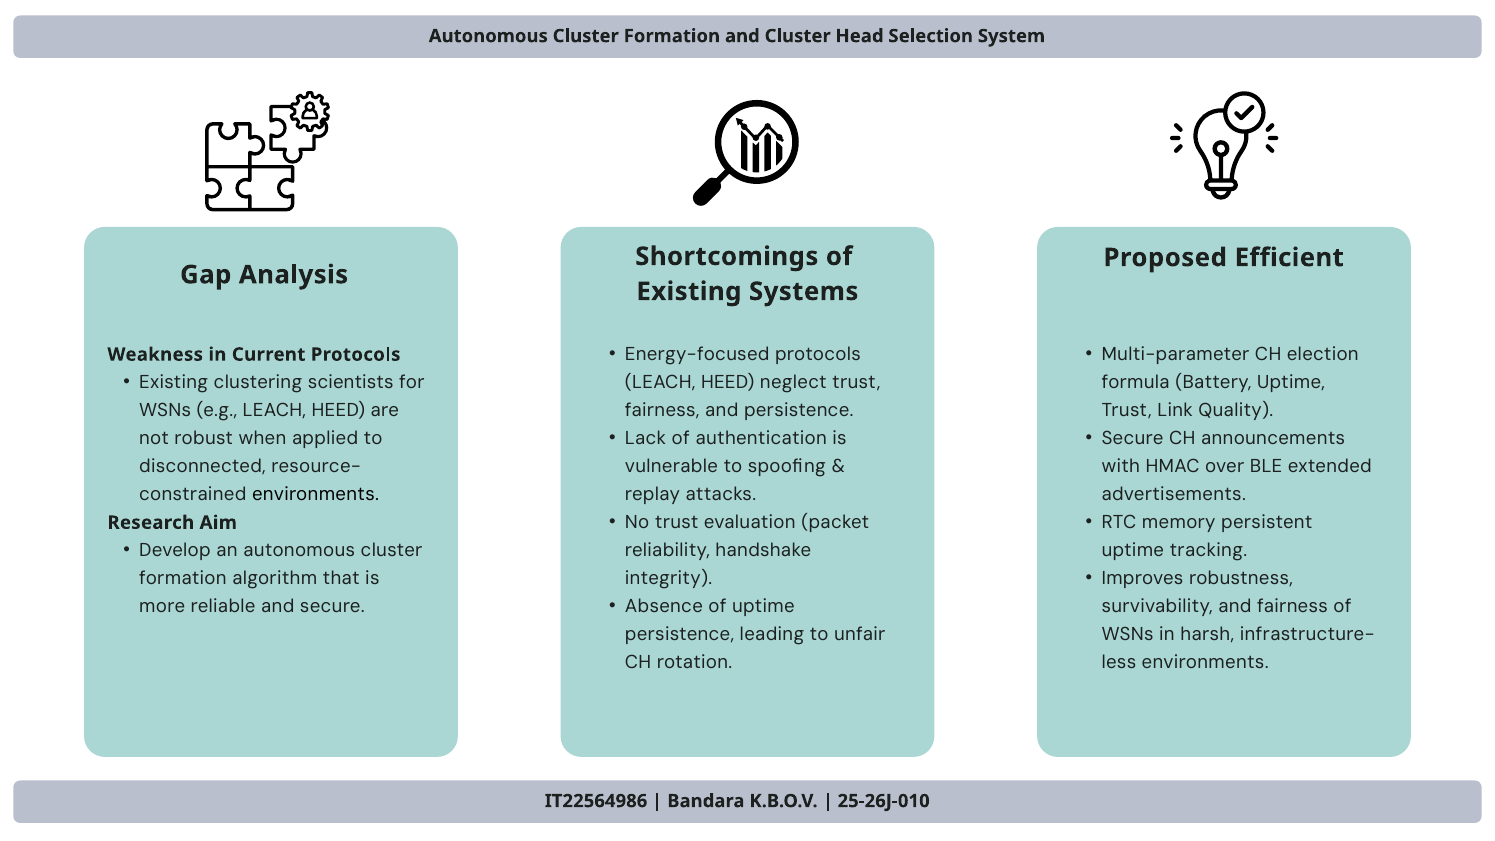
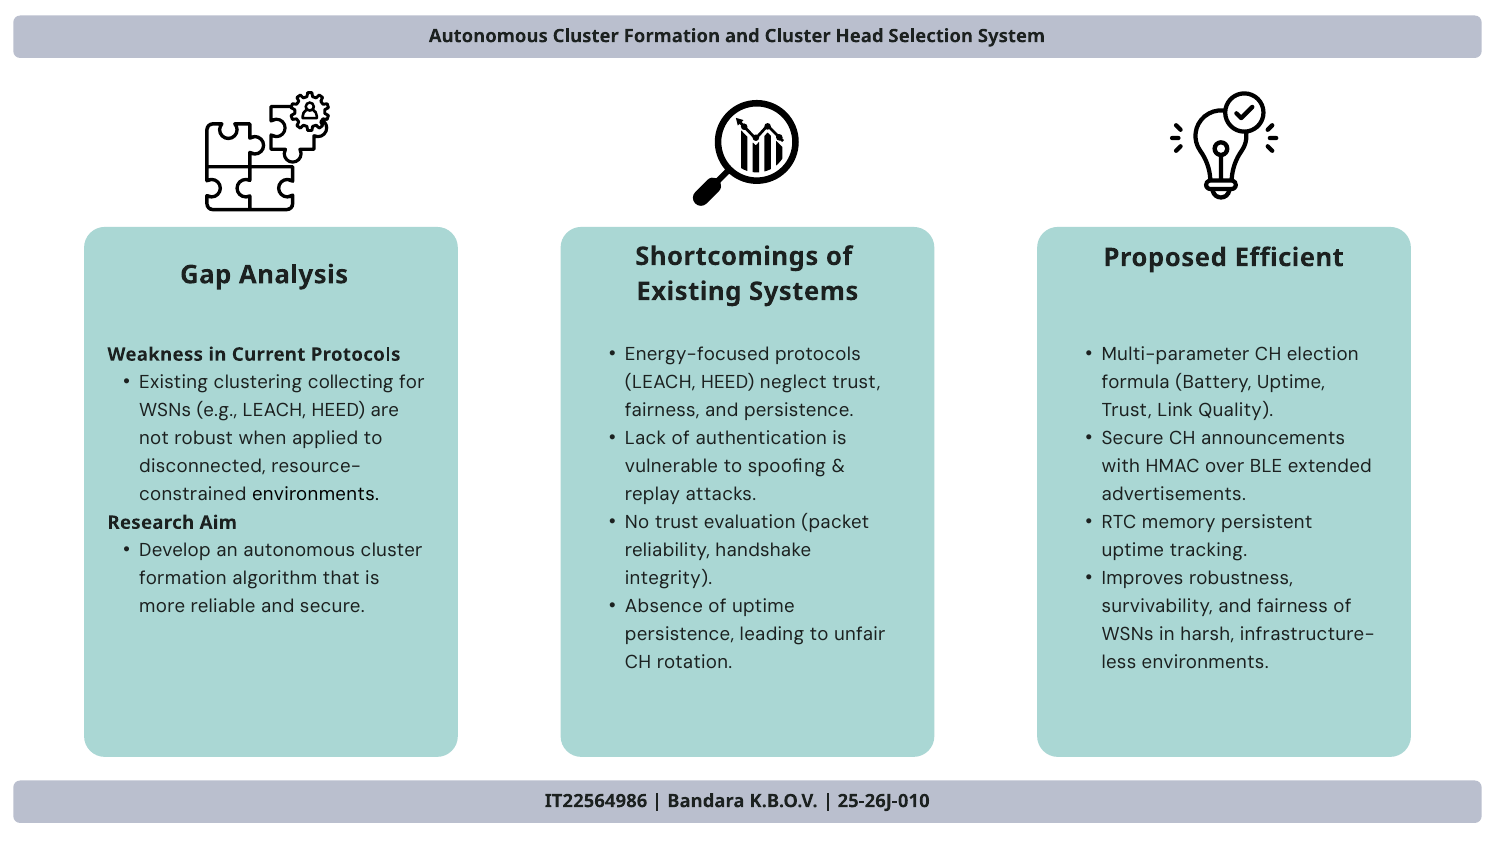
scientists: scientists -> collecting
